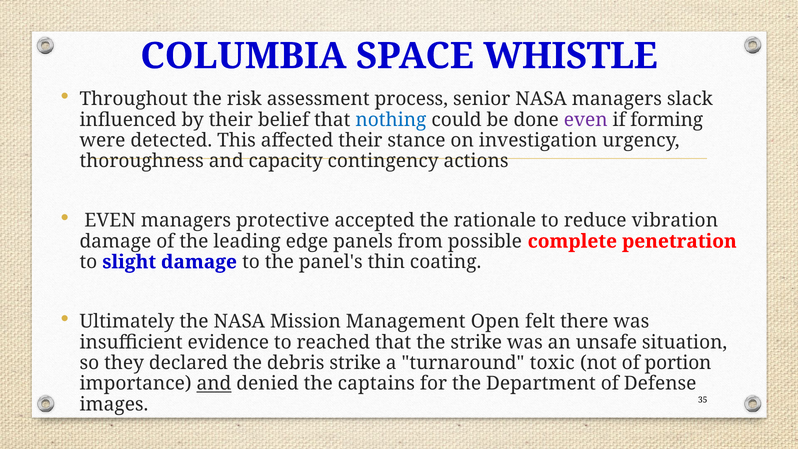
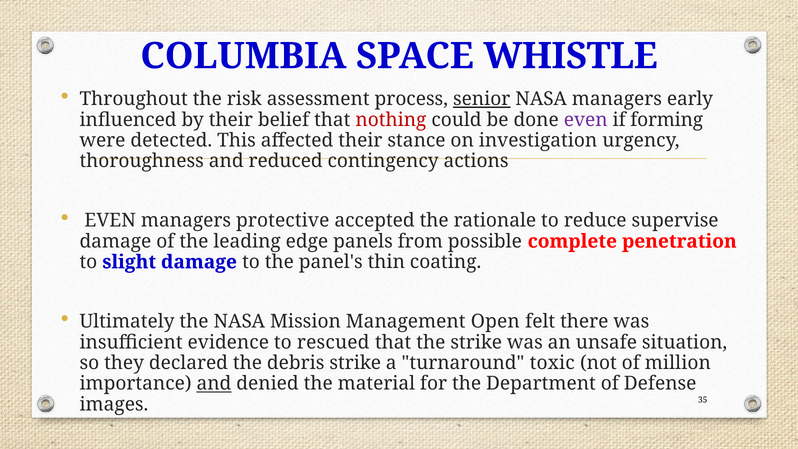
senior underline: none -> present
slack: slack -> early
nothing colour: blue -> red
capacity: capacity -> reduced
vibration: vibration -> supervise
reached: reached -> rescued
portion: portion -> million
captains: captains -> material
